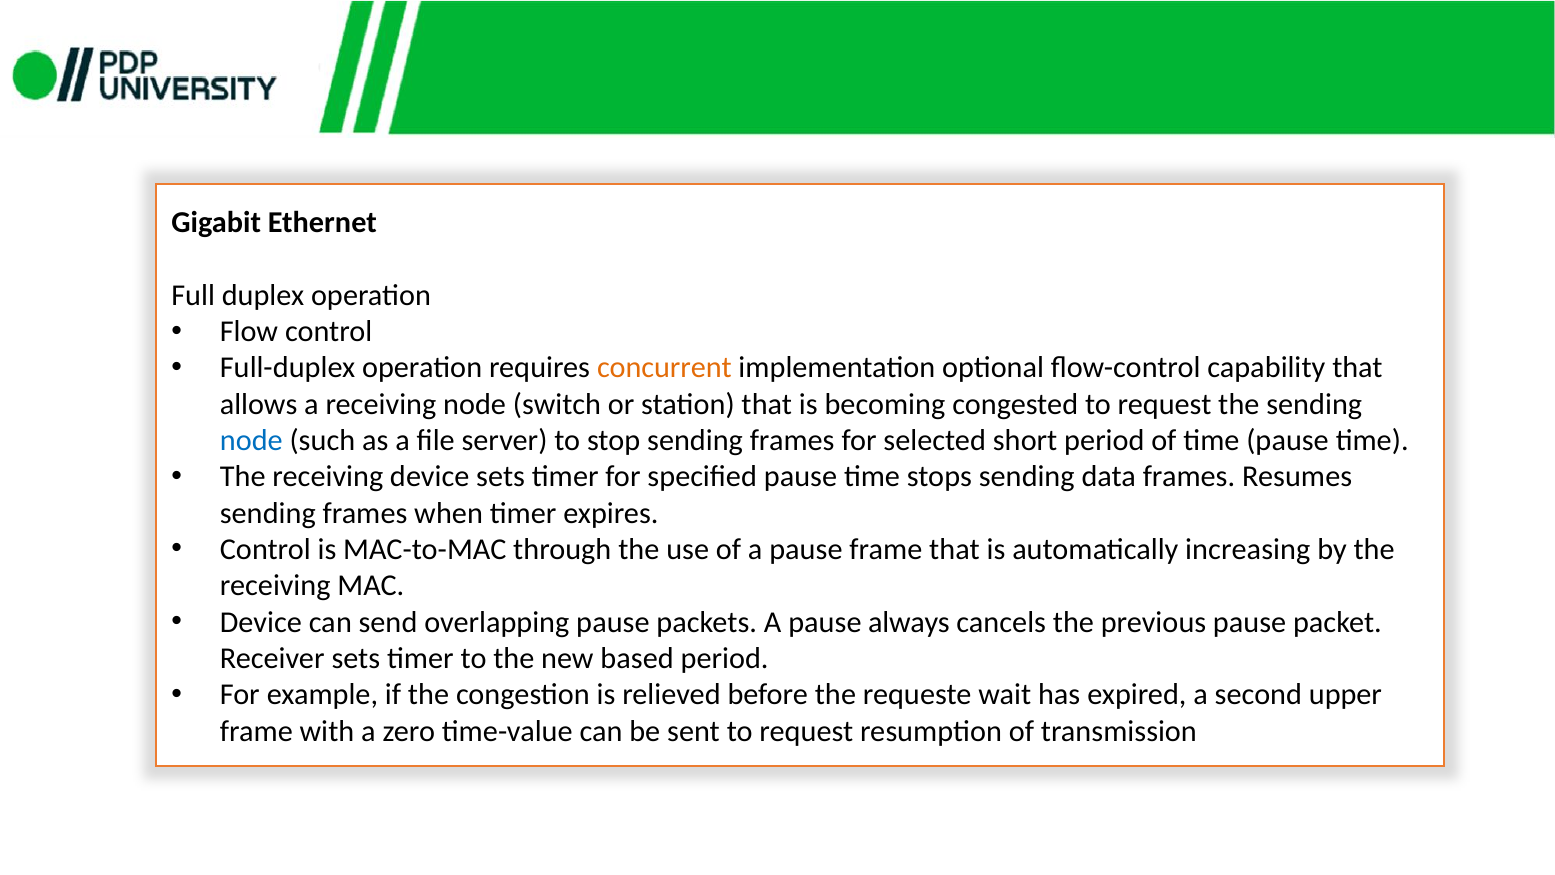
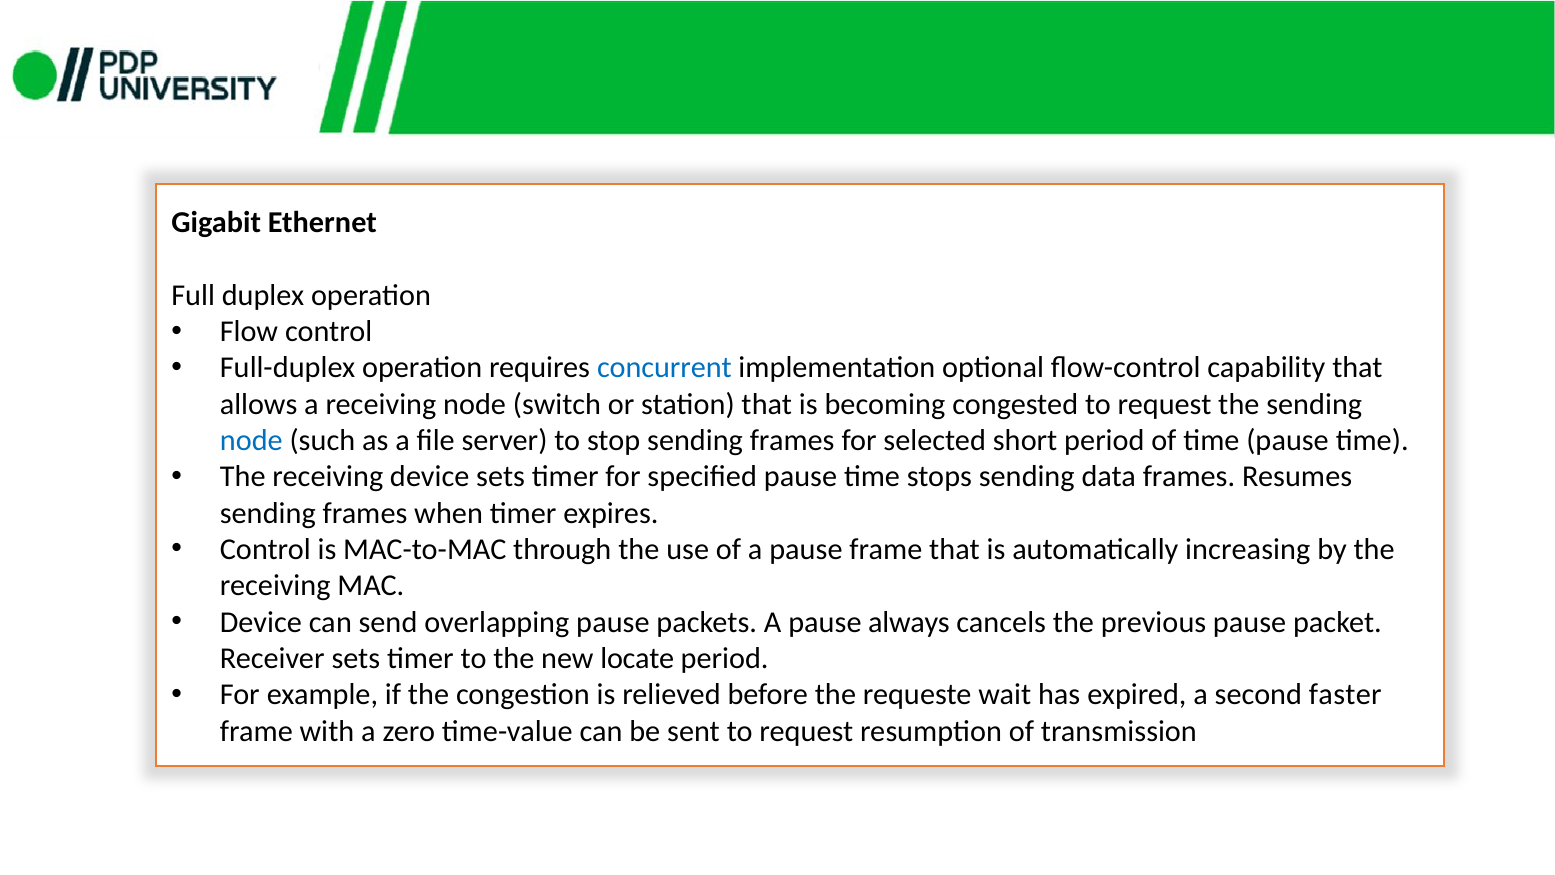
concurrent colour: orange -> blue
based: based -> locate
upper: upper -> faster
